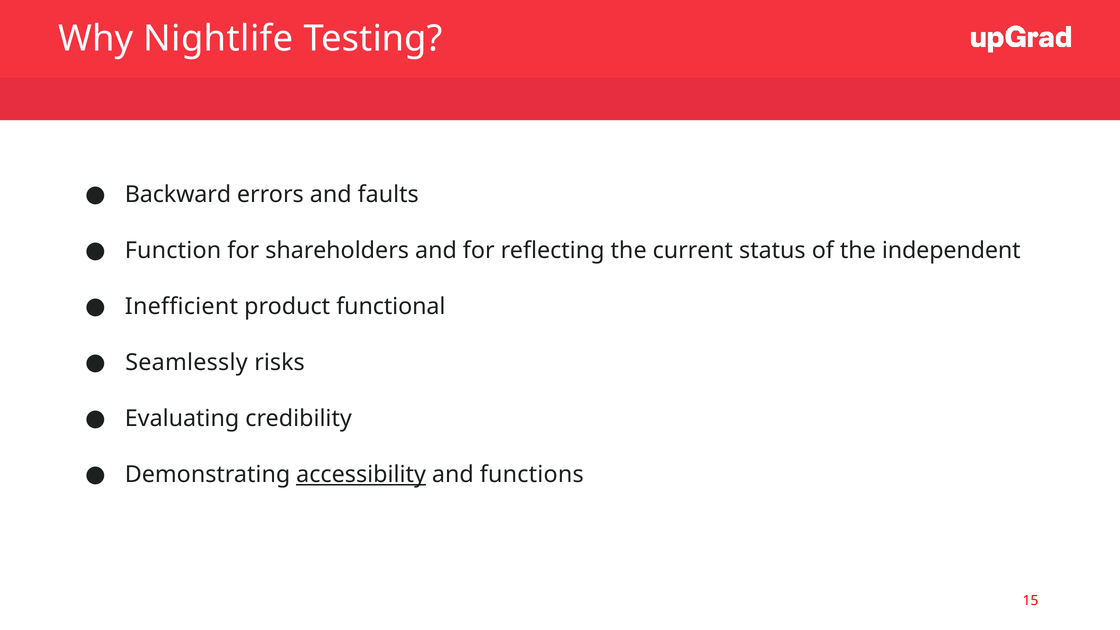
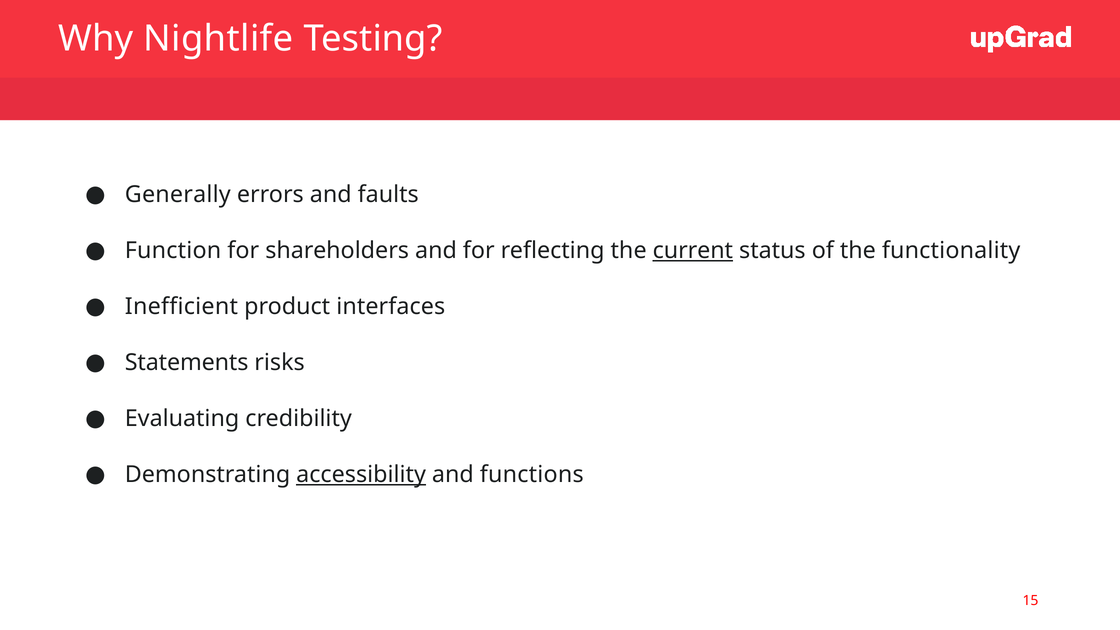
Backward: Backward -> Generally
current underline: none -> present
independent: independent -> functionality
functional: functional -> interfaces
Seamlessly: Seamlessly -> Statements
